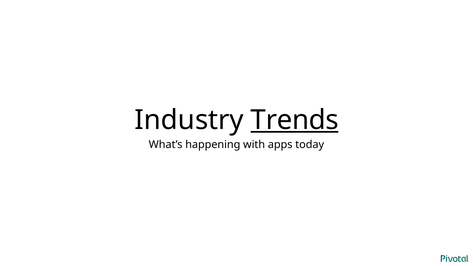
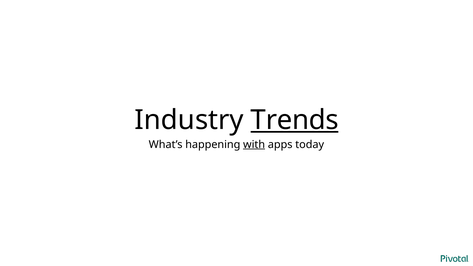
with underline: none -> present
